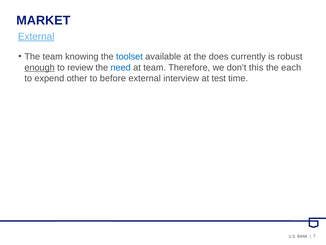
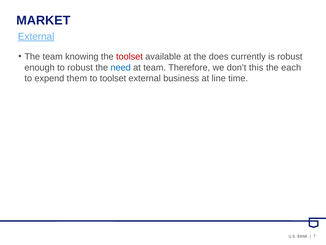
toolset at (129, 57) colour: blue -> red
enough underline: present -> none
to review: review -> robust
other: other -> them
to before: before -> toolset
interview: interview -> business
test: test -> line
